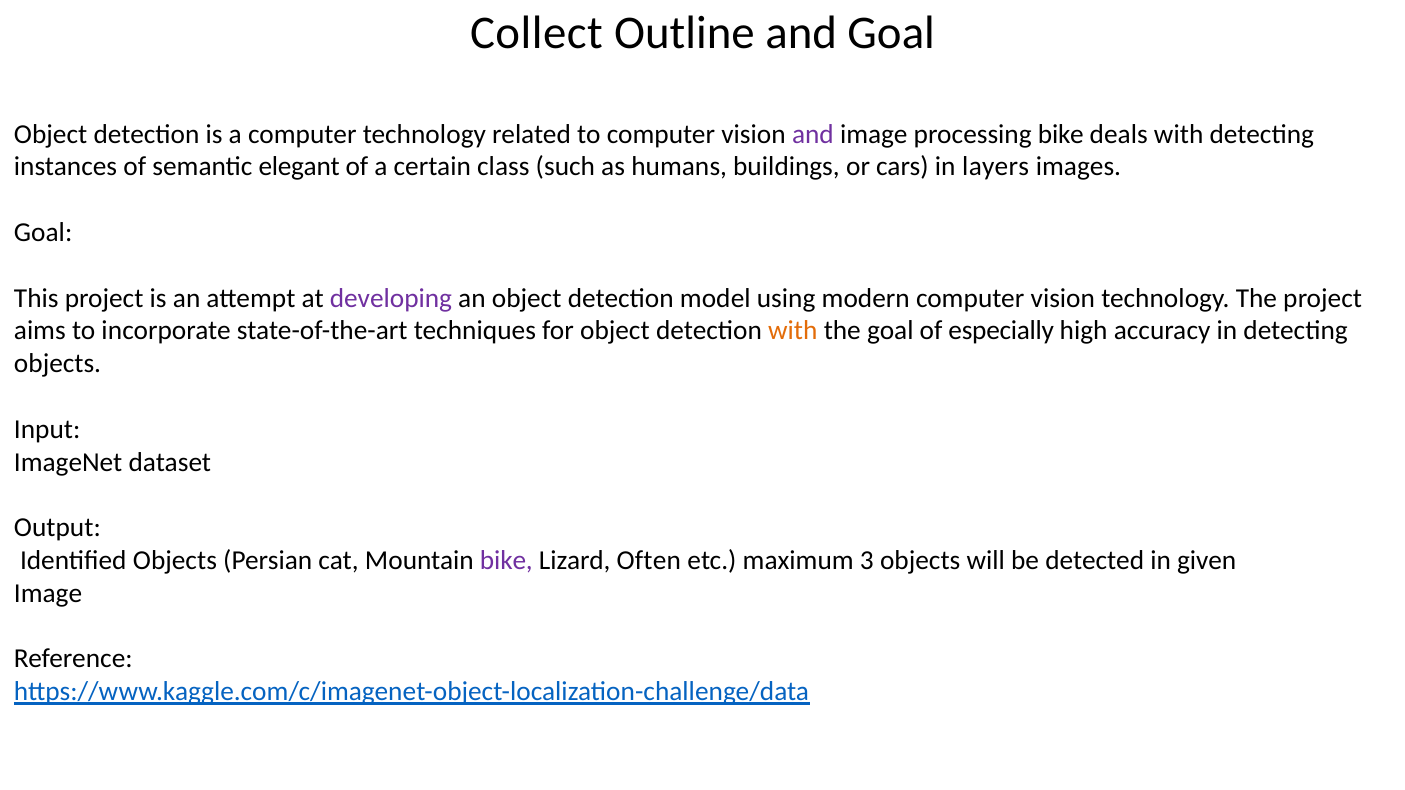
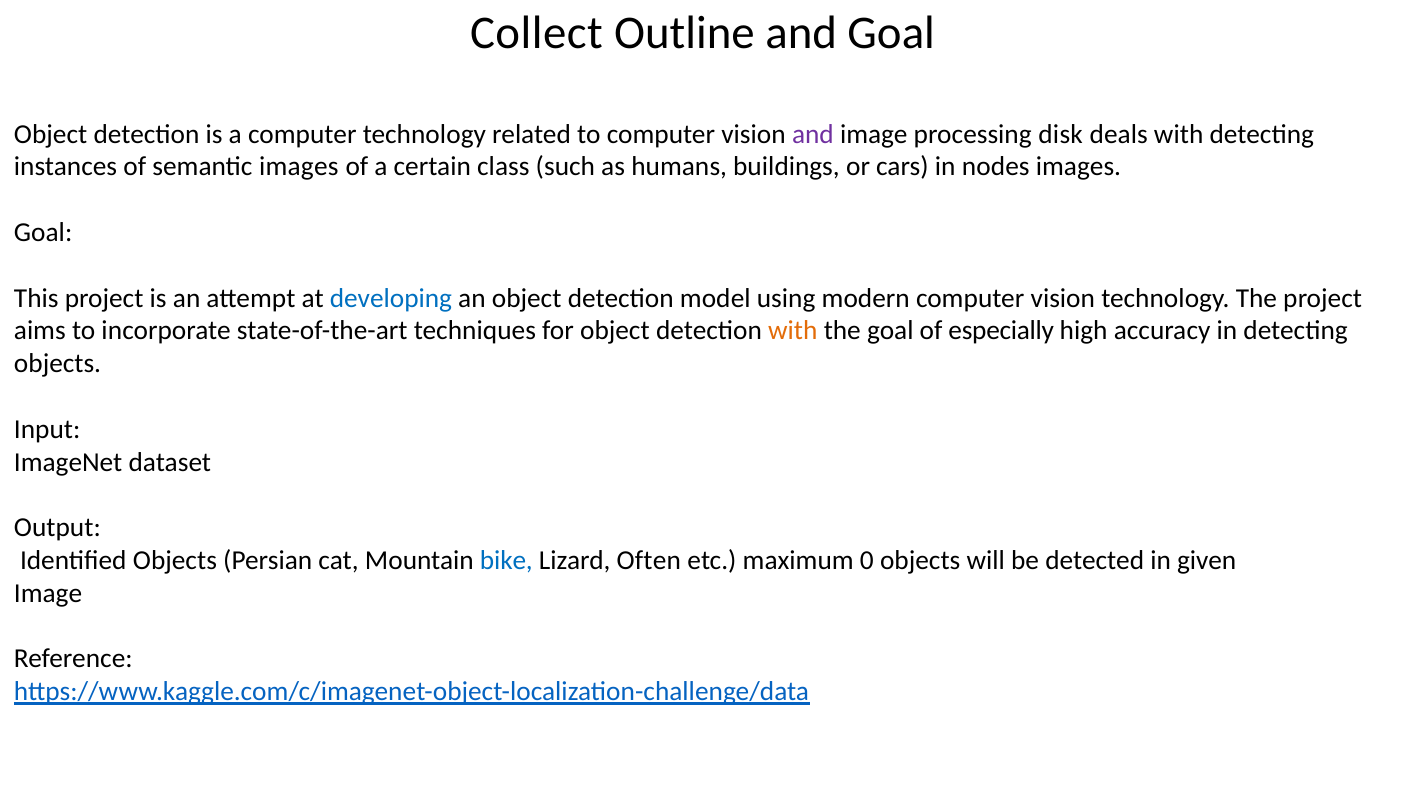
processing bike: bike -> disk
semantic elegant: elegant -> images
layers: layers -> nodes
developing colour: purple -> blue
bike at (506, 561) colour: purple -> blue
3: 3 -> 0
